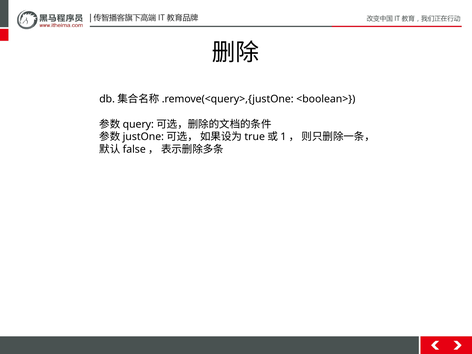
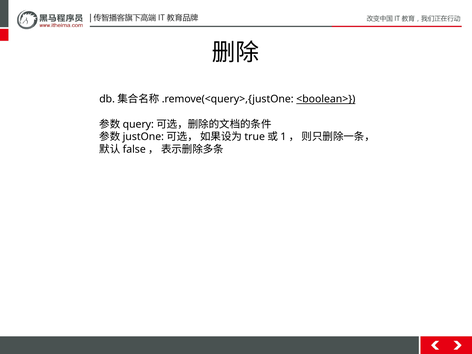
<boolean> underline: none -> present
